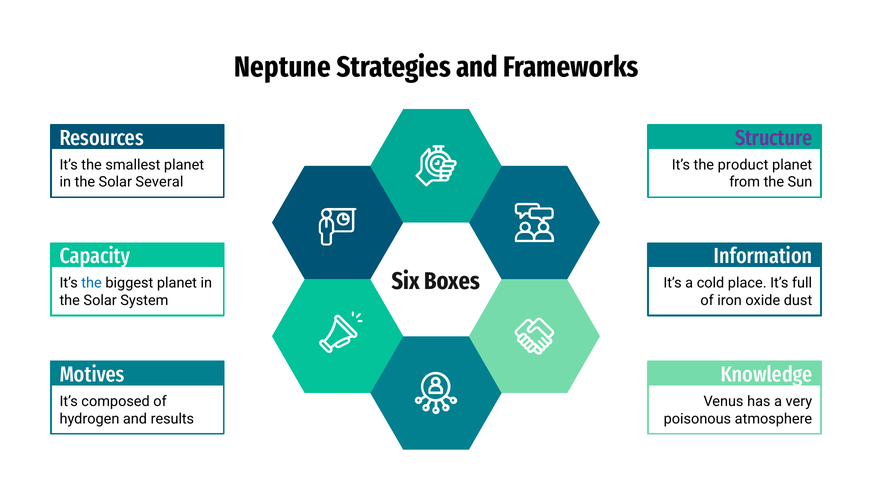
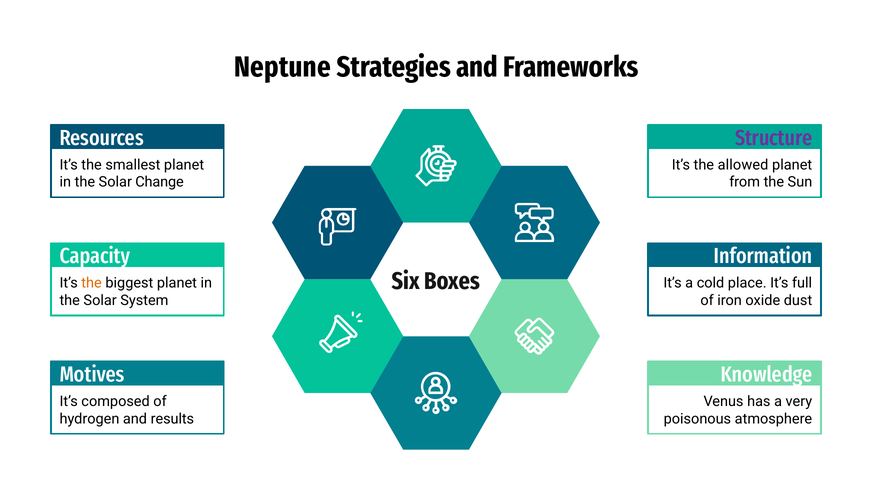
product: product -> allowed
Several: Several -> Change
the at (92, 283) colour: blue -> orange
